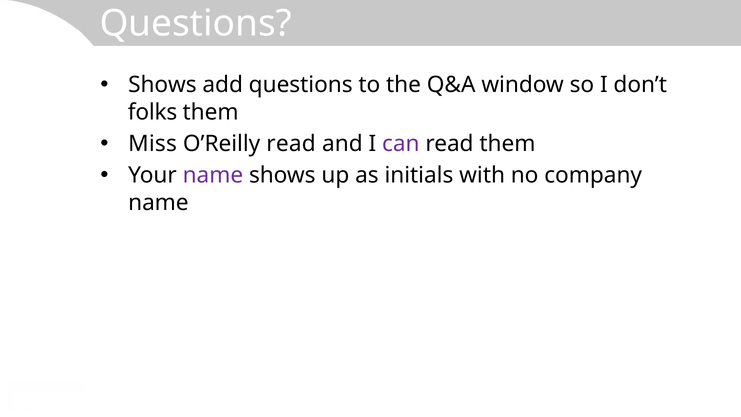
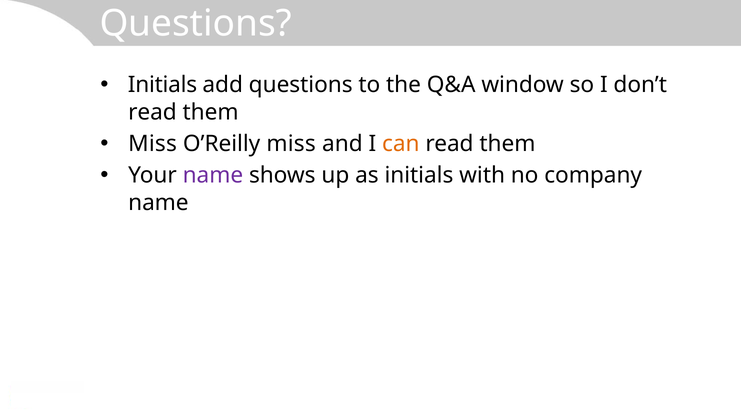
Shows at (162, 85): Shows -> Initials
folks at (153, 112): folks -> read
O’Reilly read: read -> miss
can colour: purple -> orange
